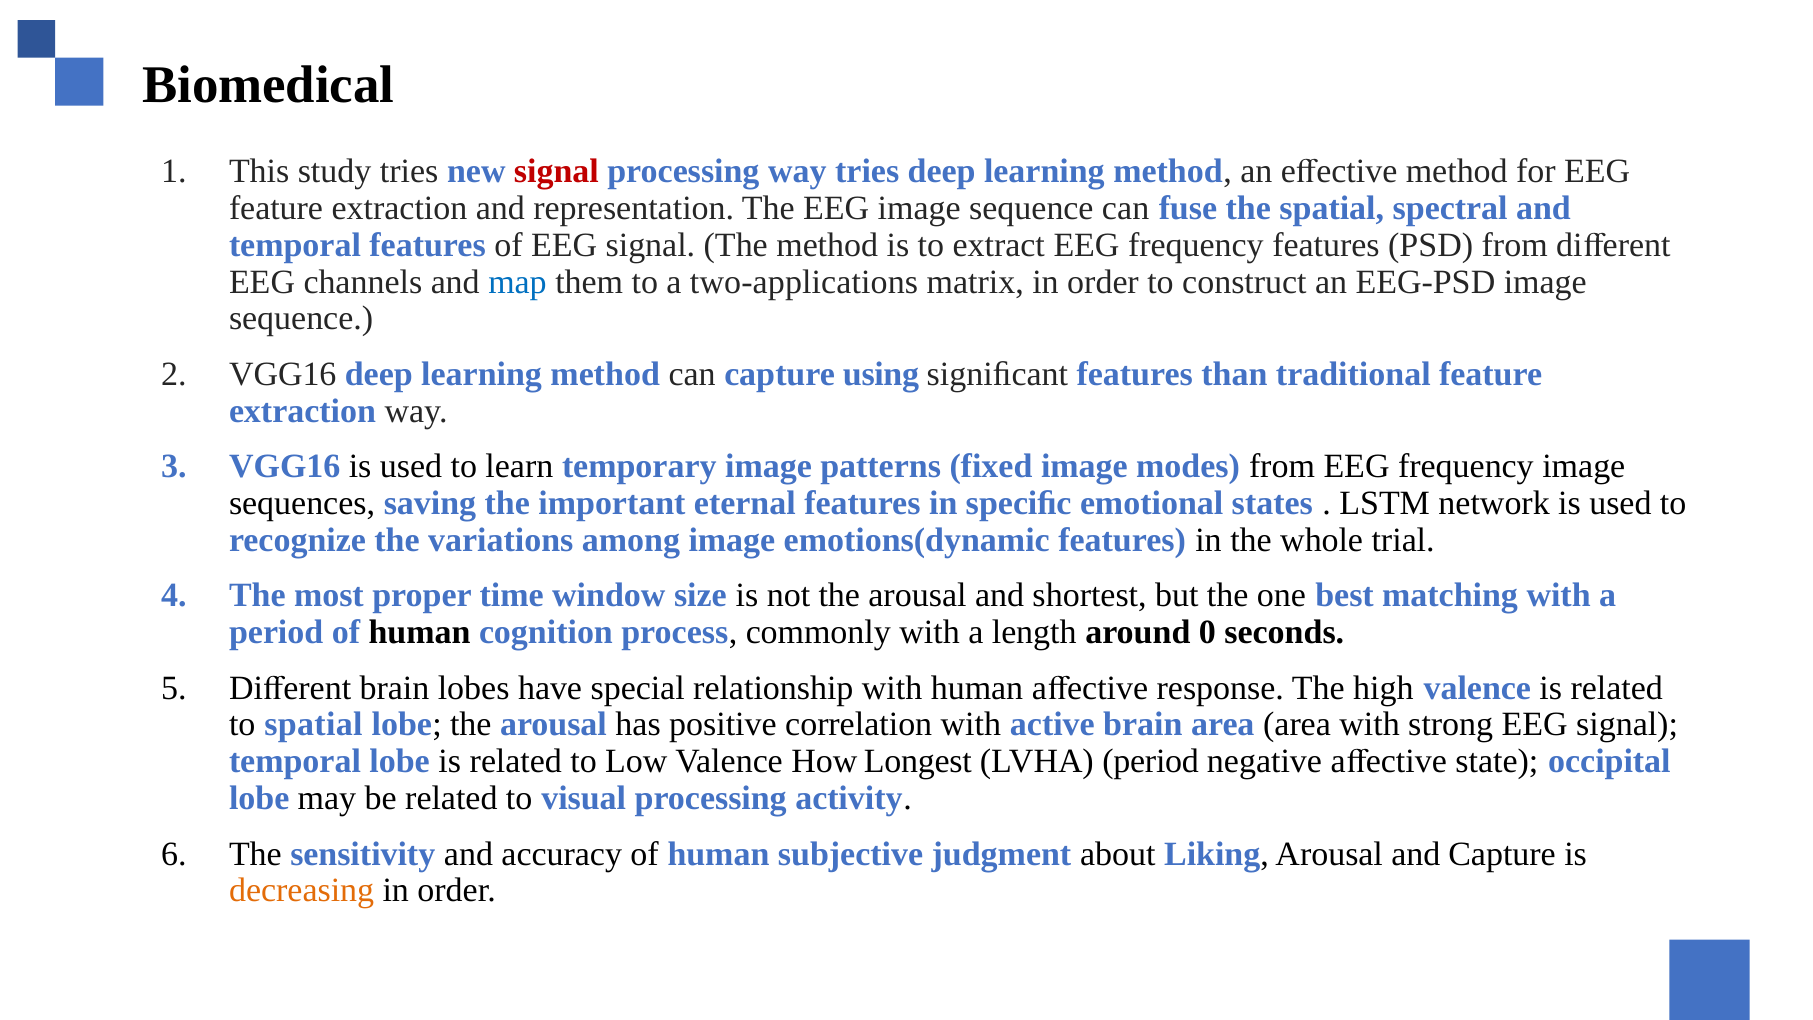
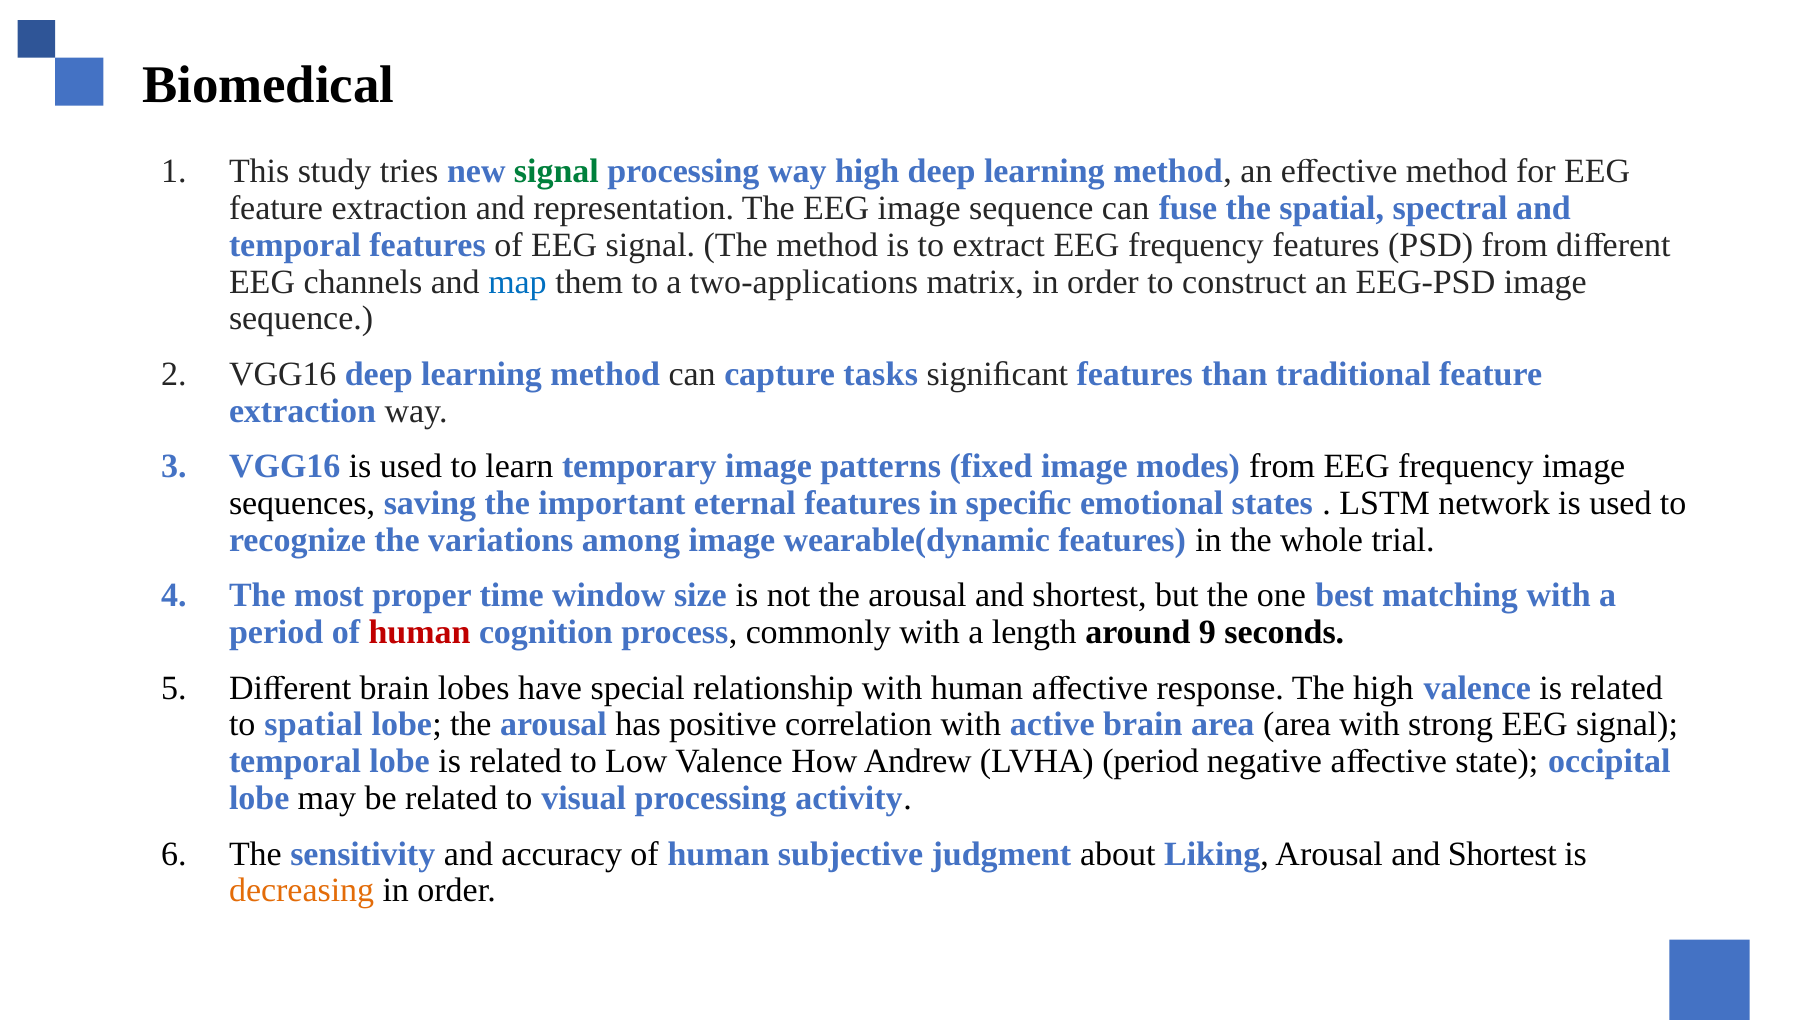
signal at (556, 172) colour: red -> green
way tries: tries -> high
using: using -> tasks
emotions(dynamic: emotions(dynamic -> wearable(dynamic
human at (420, 632) colour: black -> red
0: 0 -> 9
Longest: Longest -> Andrew
Liking Arousal and Capture: Capture -> Shortest
